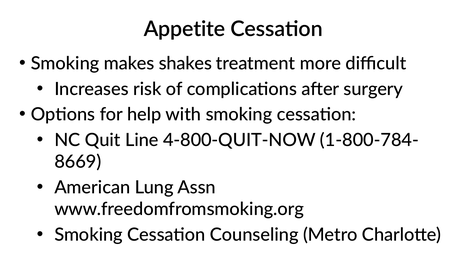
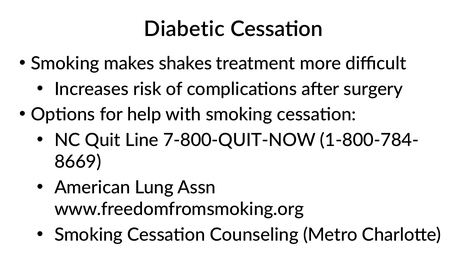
Appetite: Appetite -> Diabetic
4-800-QUIT-NOW: 4-800-QUIT-NOW -> 7-800-QUIT-NOW
